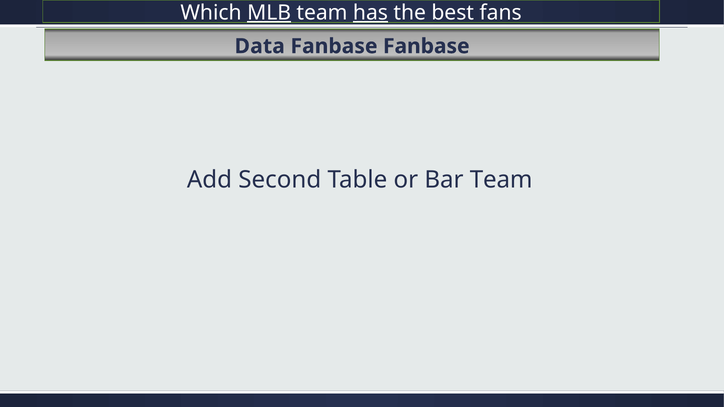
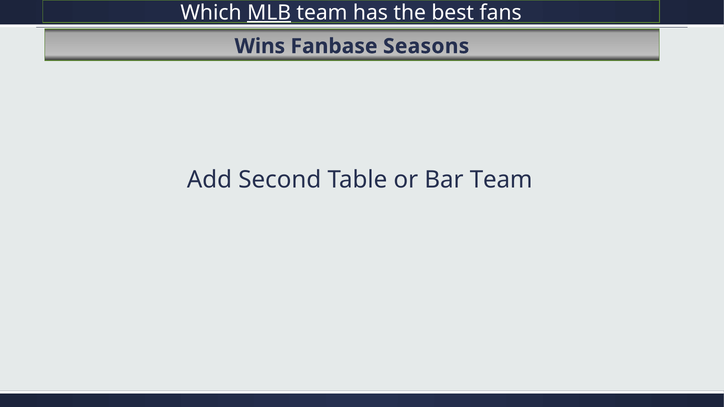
has underline: present -> none
Data: Data -> Wins
Fanbase Fanbase: Fanbase -> Seasons
